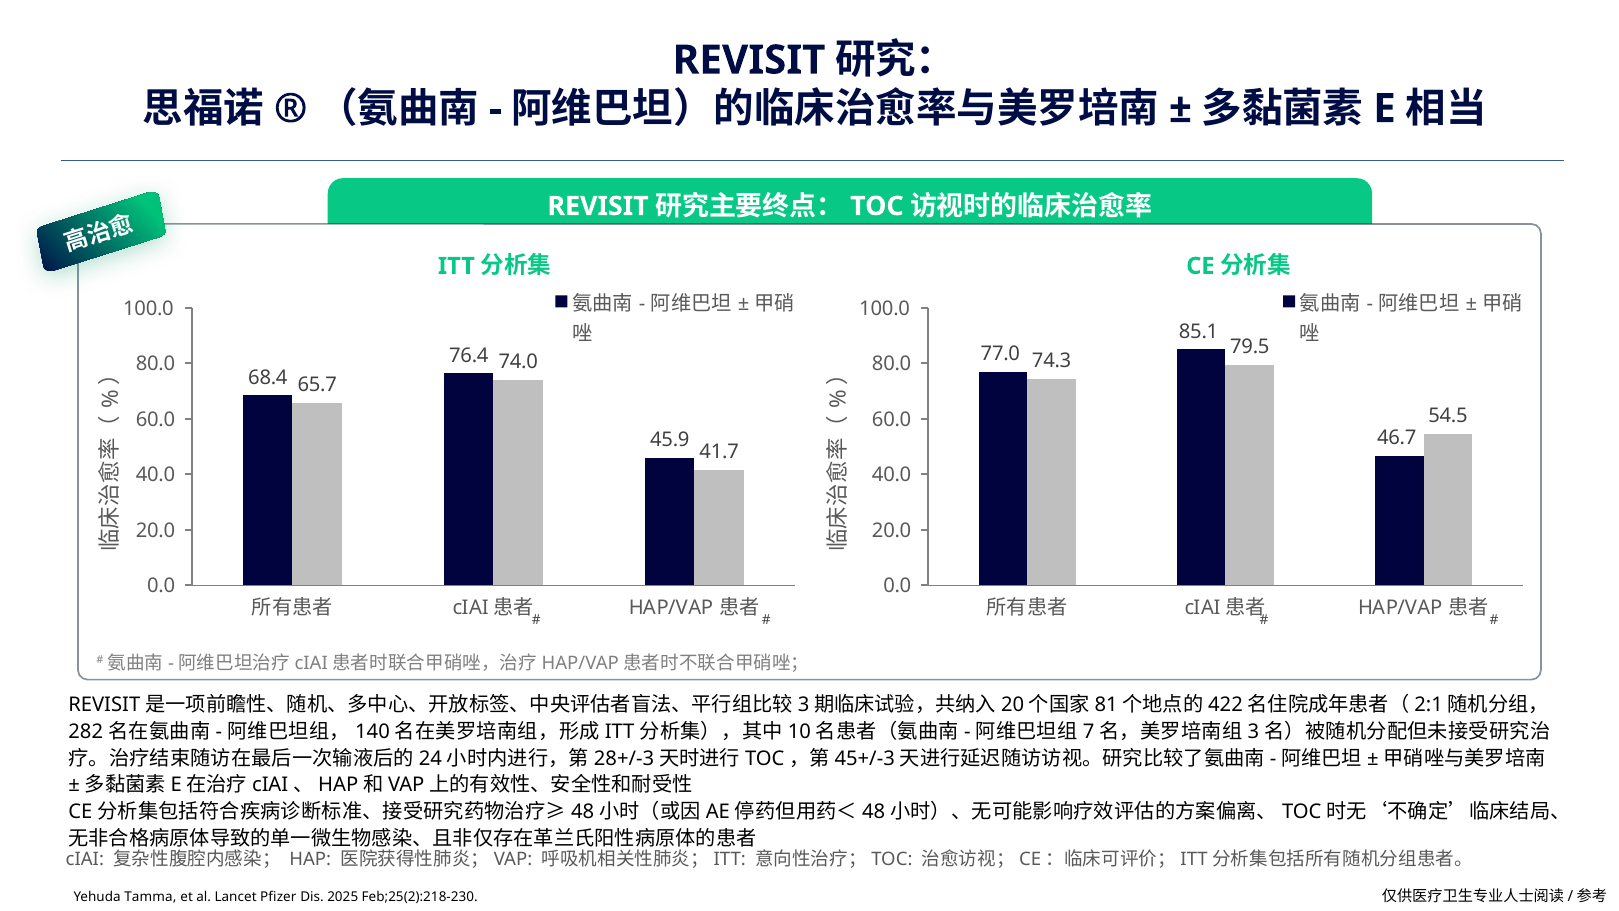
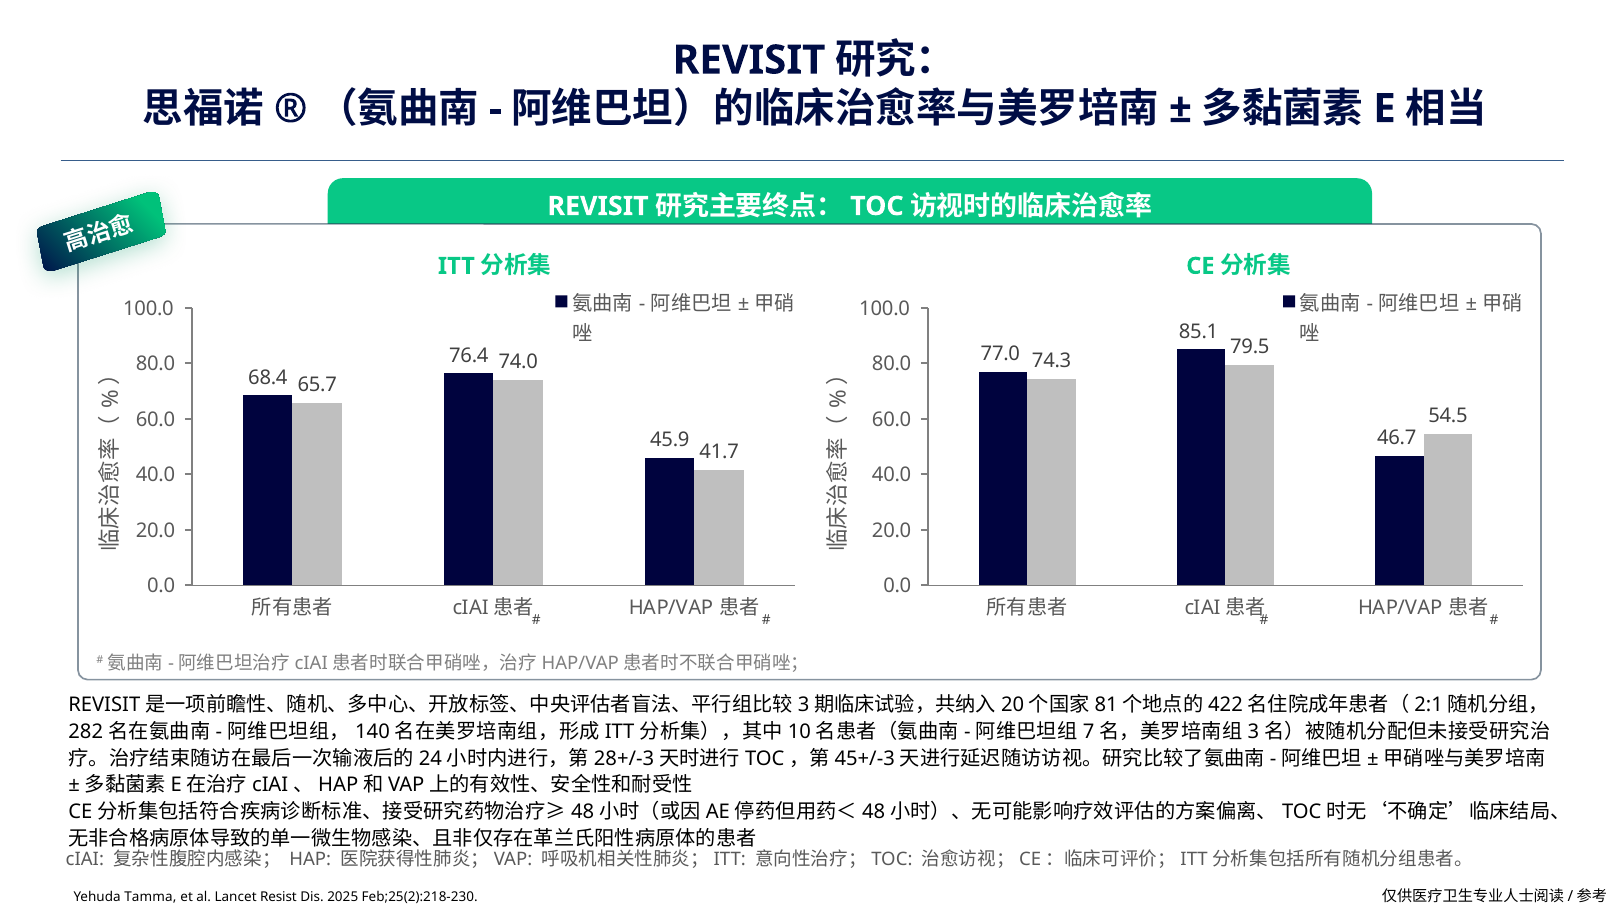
Pfizer: Pfizer -> Resist
